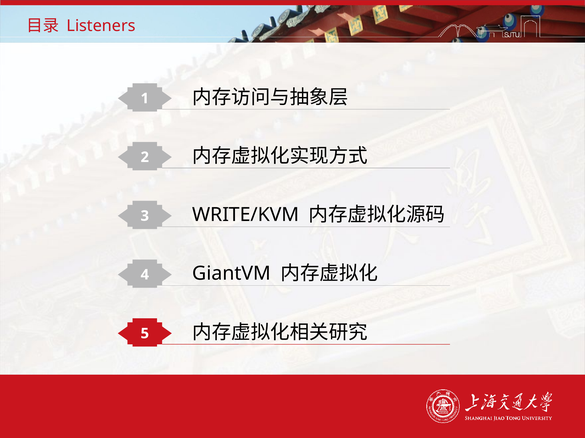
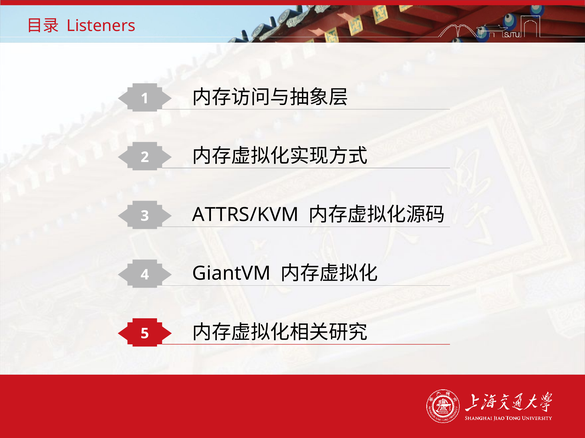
WRITE/KVM: WRITE/KVM -> ATTRS/KVM
